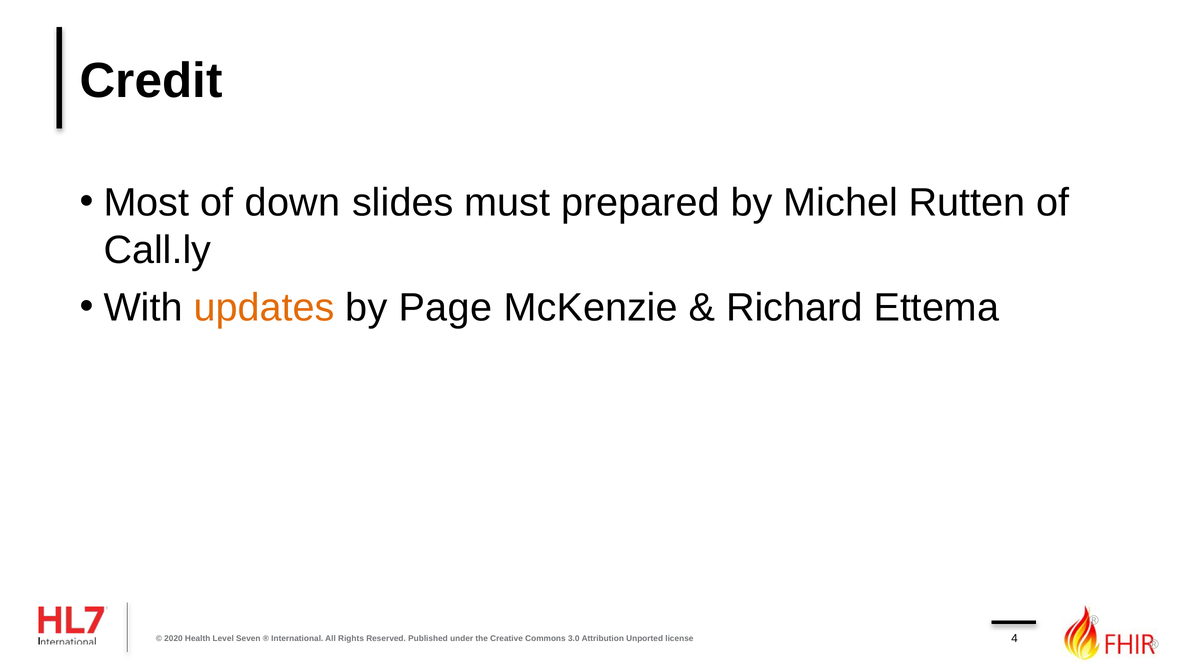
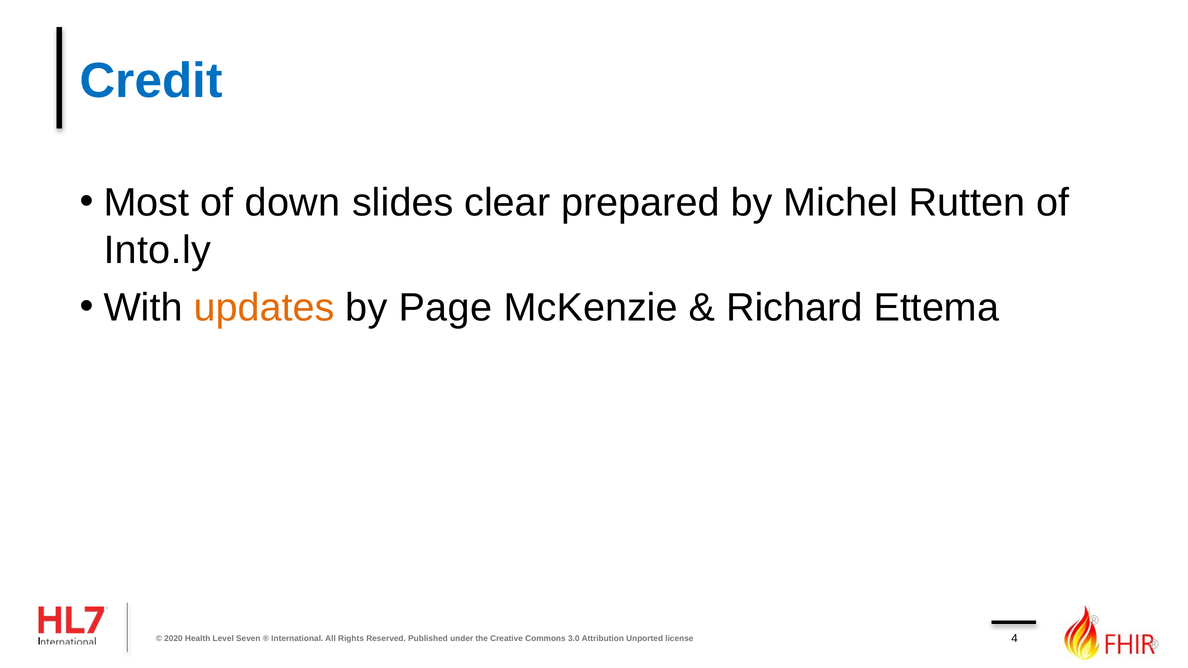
Credit colour: black -> blue
must: must -> clear
Call.ly: Call.ly -> Into.ly
